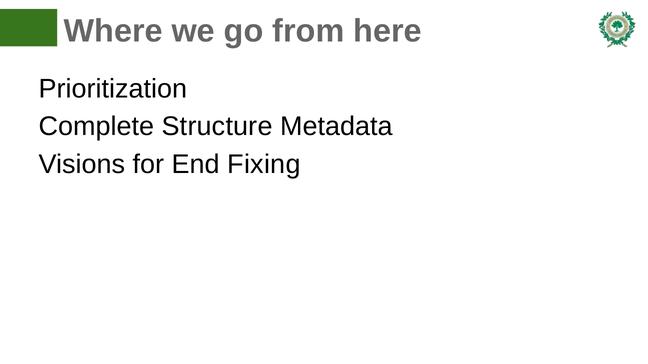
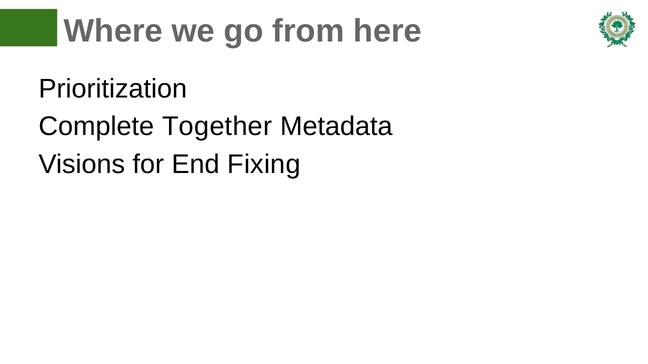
Structure: Structure -> Together
